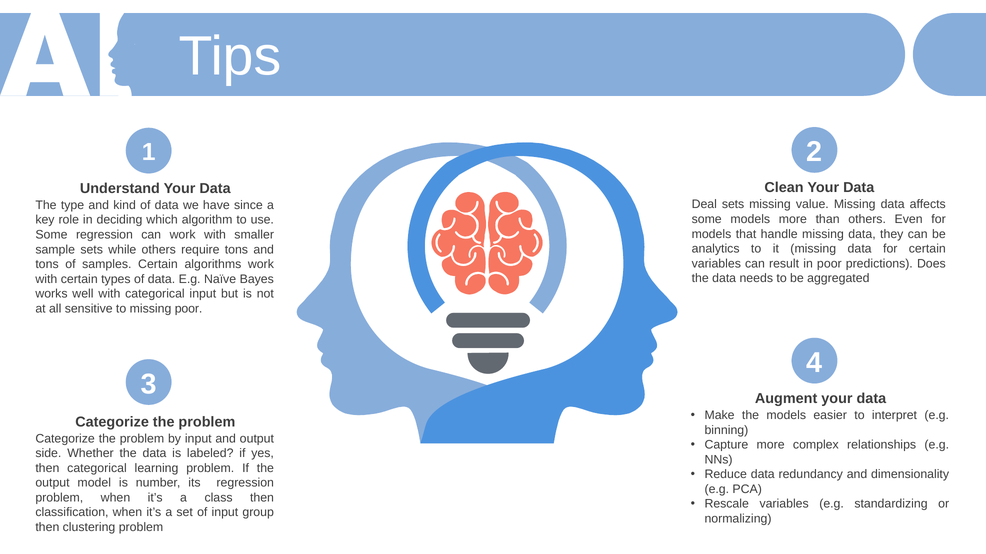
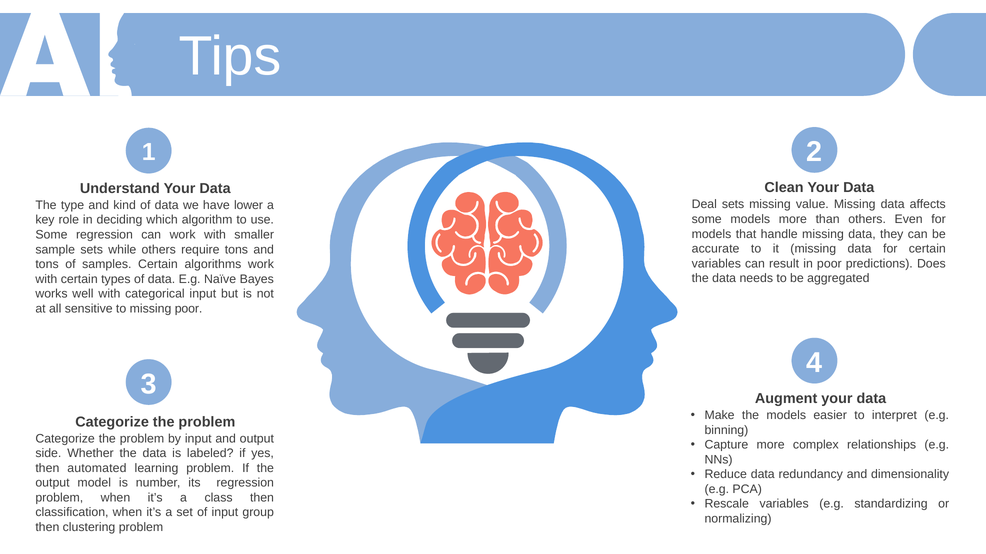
since: since -> lower
analytics: analytics -> accurate
then categorical: categorical -> automated
